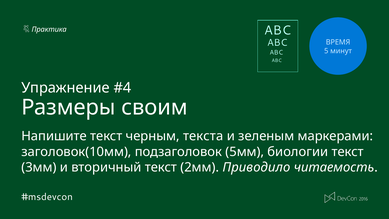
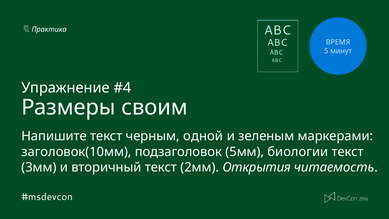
текста: текста -> одной
Приводило: Приводило -> Открытия
